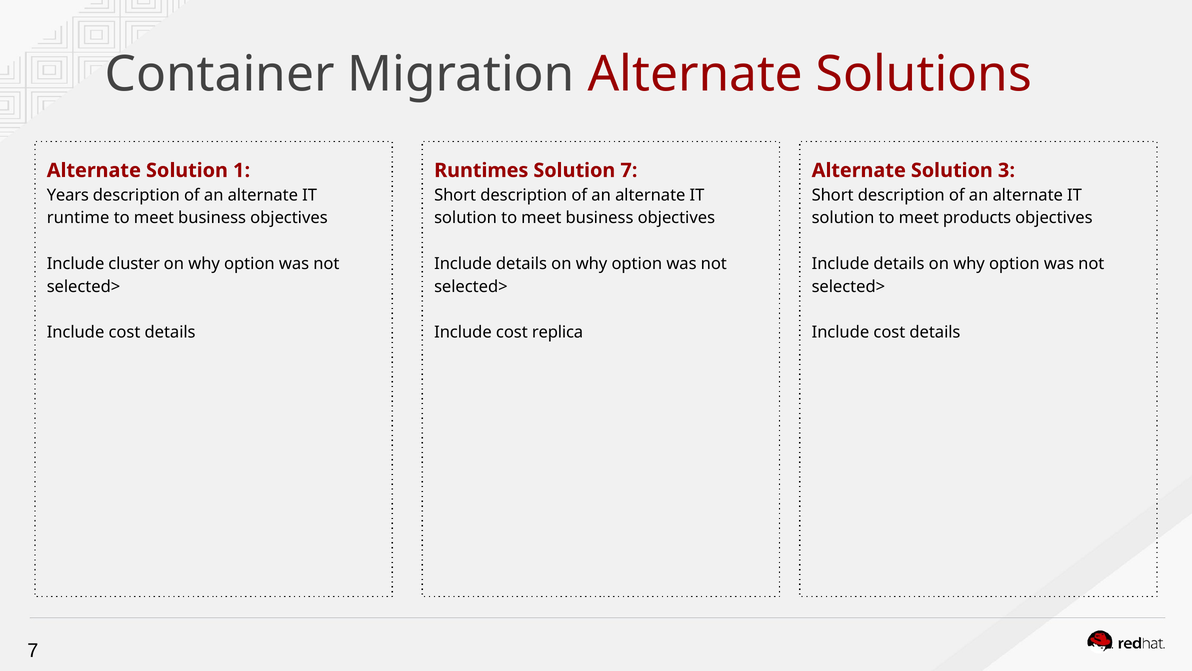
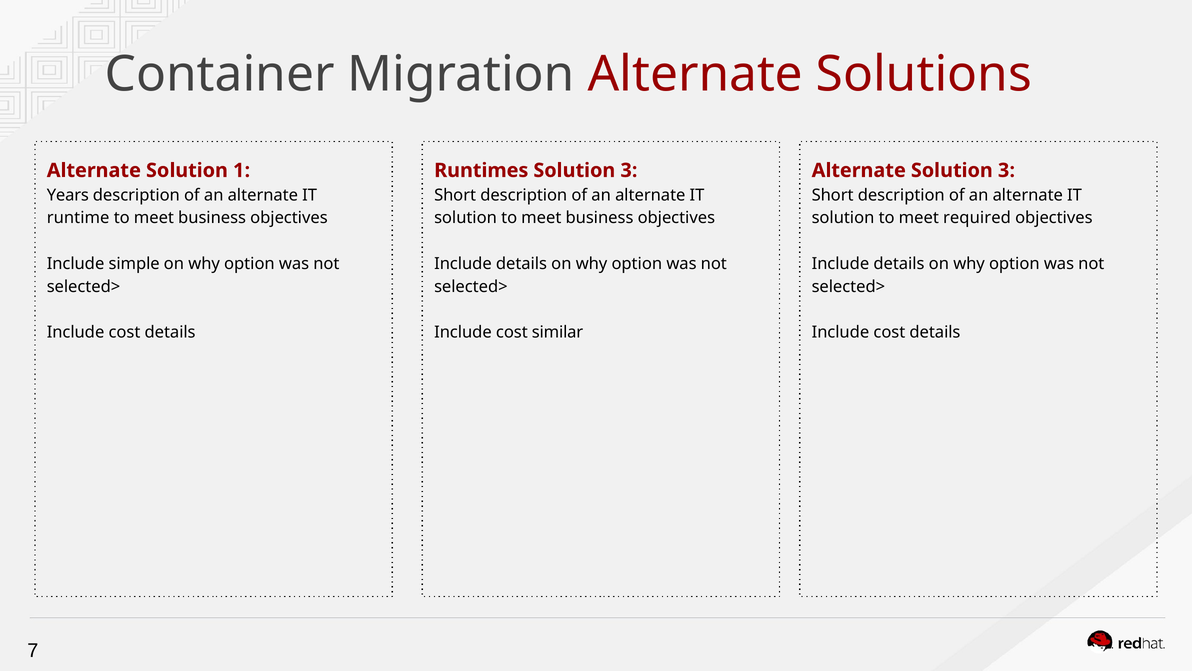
7 at (629, 170): 7 -> 3
products: products -> required
cluster: cluster -> simple
replica: replica -> similar
